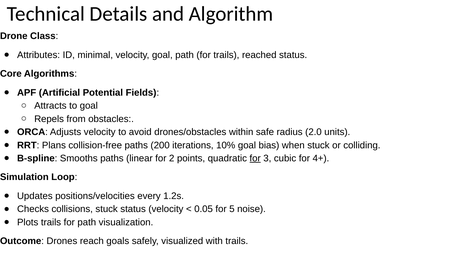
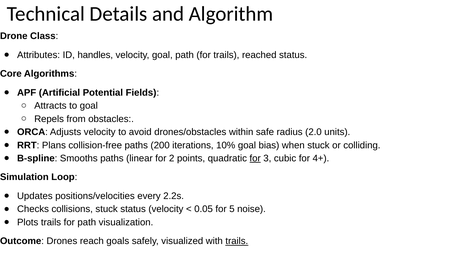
minimal: minimal -> handles
1.2s: 1.2s -> 2.2s
trails at (237, 241) underline: none -> present
